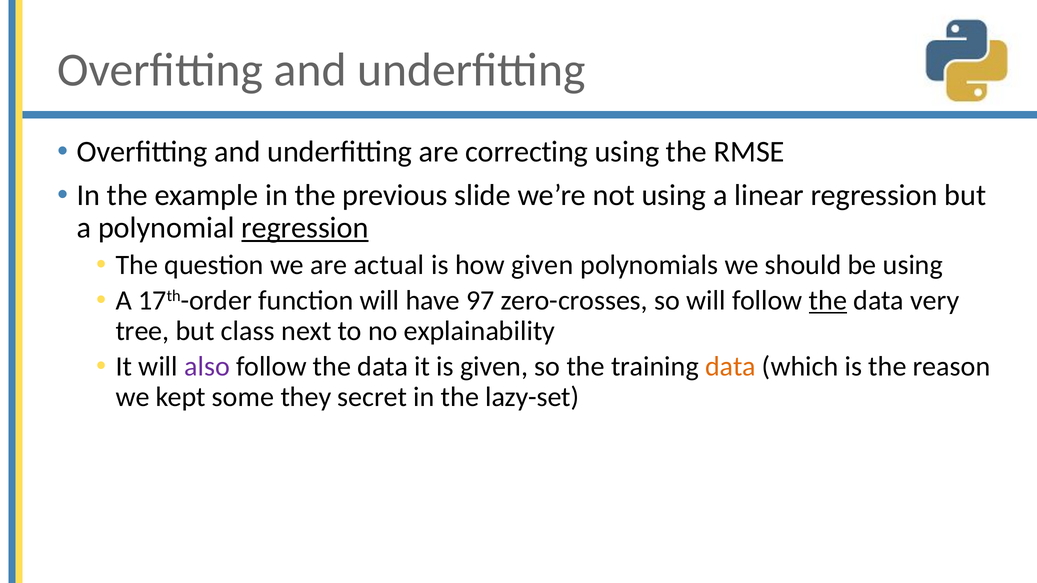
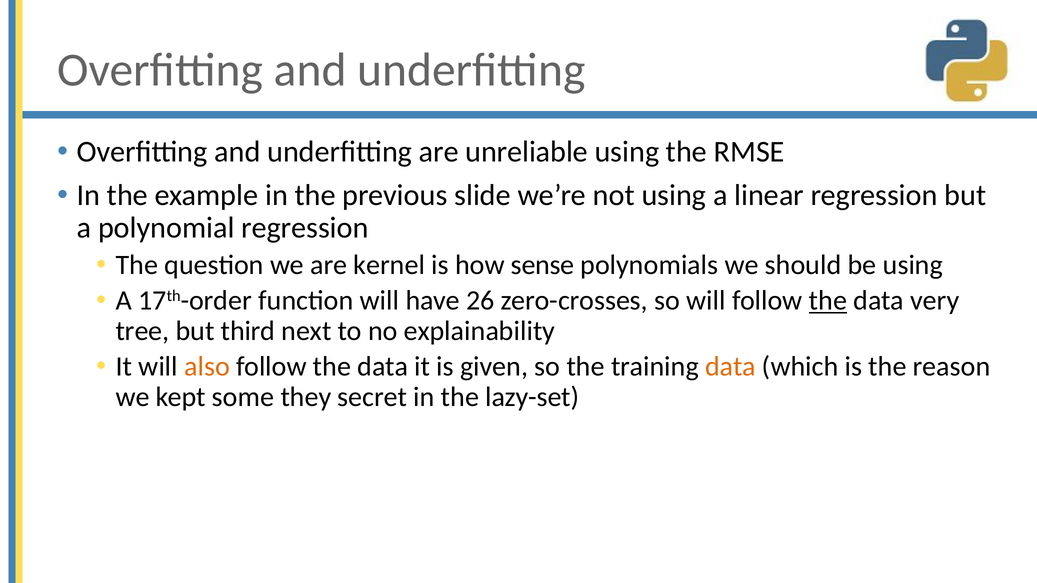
correcting: correcting -> unreliable
regression at (305, 228) underline: present -> none
actual: actual -> kernel
how given: given -> sense
97: 97 -> 26
class: class -> third
also colour: purple -> orange
